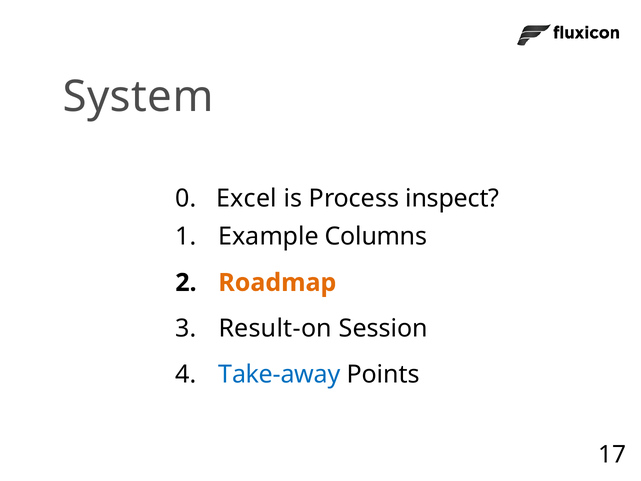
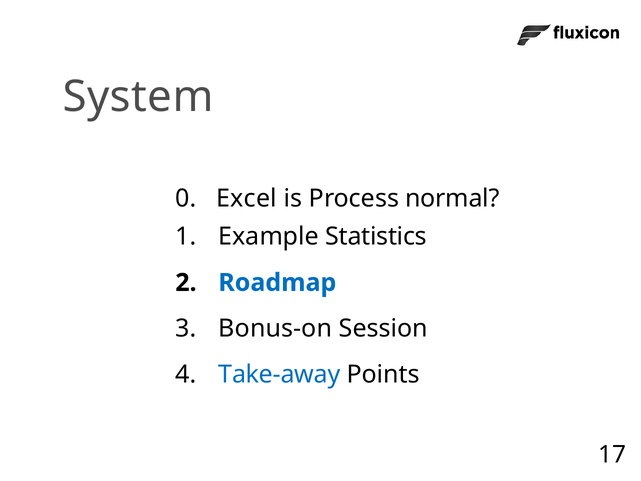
inspect: inspect -> normal
Columns: Columns -> Statistics
Roadmap colour: orange -> blue
Result-on: Result-on -> Bonus-on
